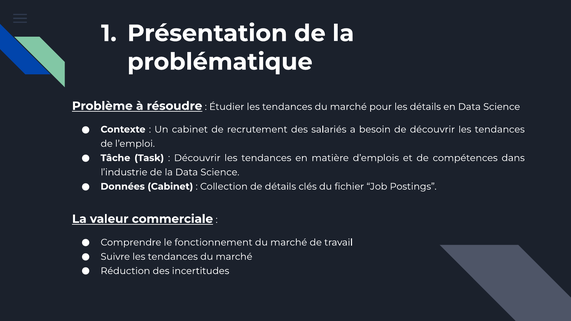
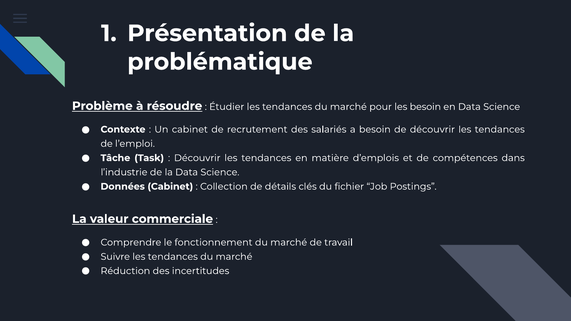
les détails: détails -> besoin
